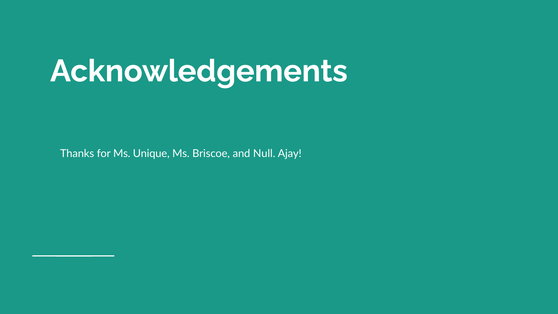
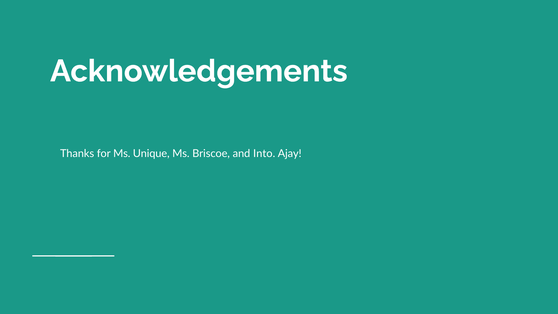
Null: Null -> Into
